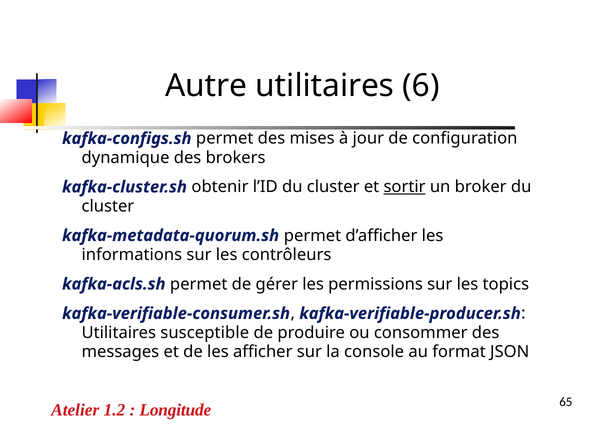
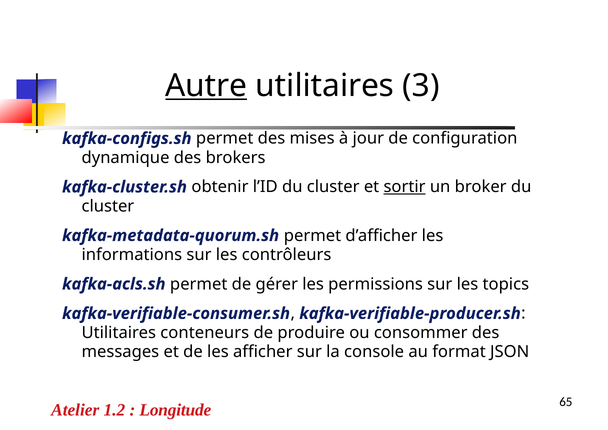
Autre underline: none -> present
6: 6 -> 3
susceptible: susceptible -> conteneurs
